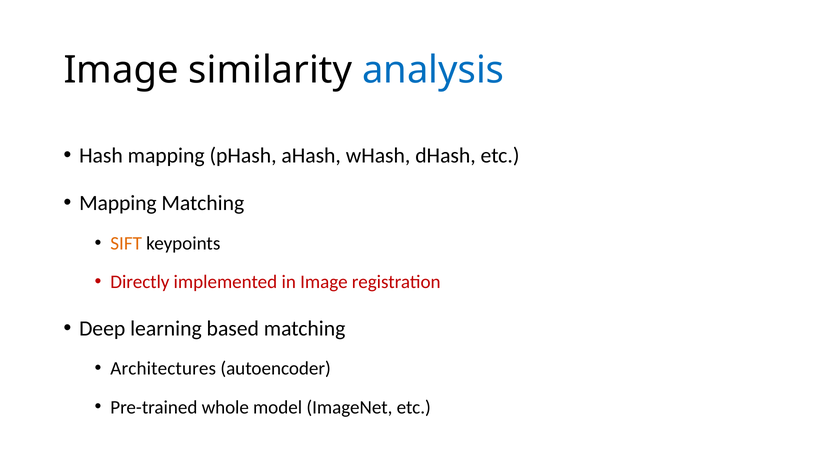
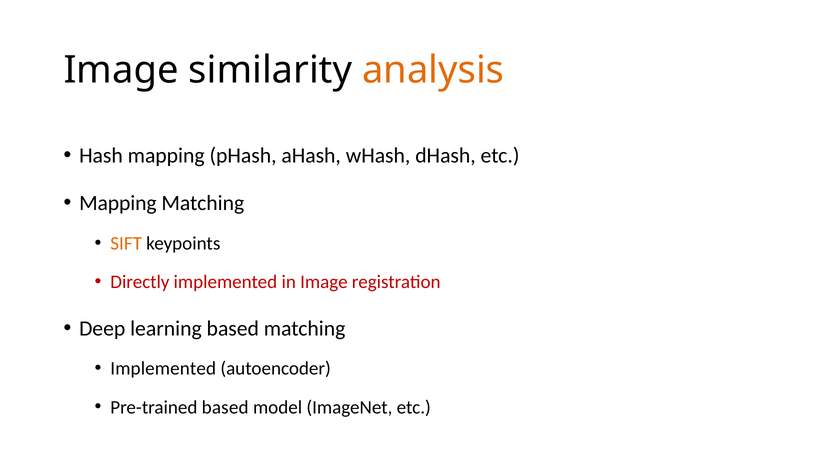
analysis colour: blue -> orange
Architectures at (163, 368): Architectures -> Implemented
Pre-trained whole: whole -> based
